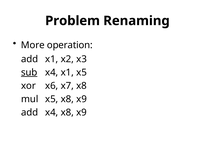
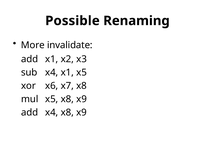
Problem: Problem -> Possible
operation: operation -> invalidate
sub underline: present -> none
